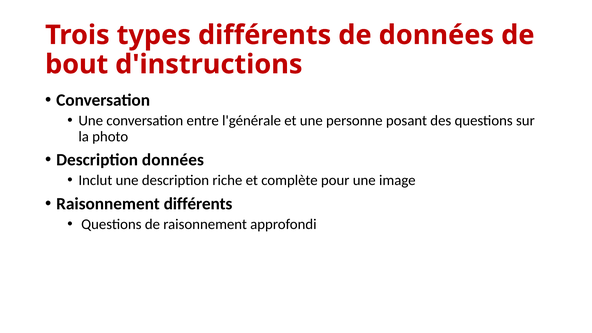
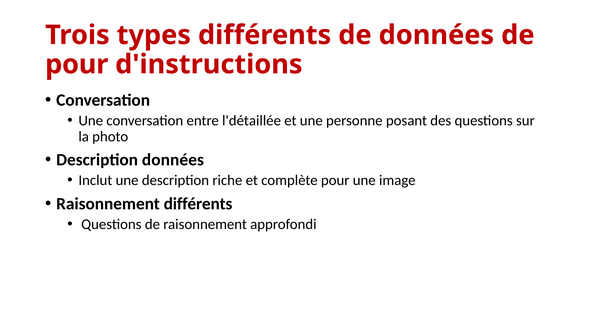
bout at (77, 64): bout -> pour
l'générale: l'générale -> l'détaillée
